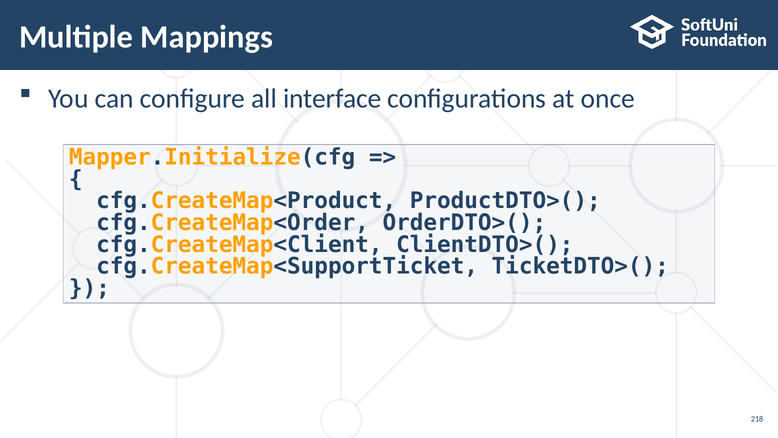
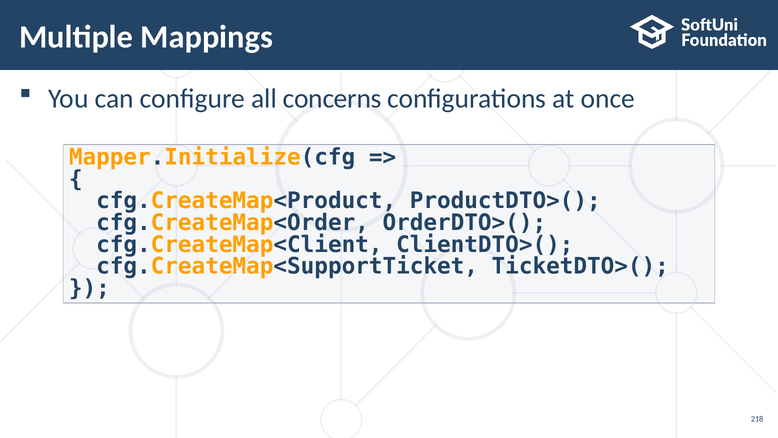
interface: interface -> concerns
